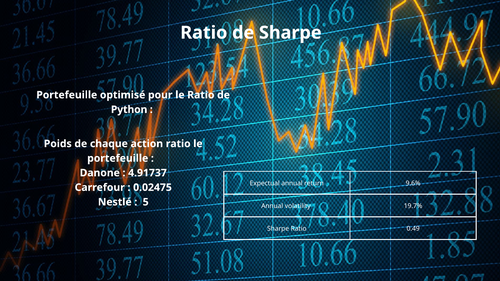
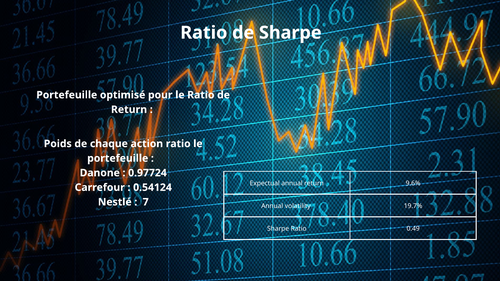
Python at (129, 110): Python -> Return
4.91737: 4.91737 -> 0.97724
0.02475: 0.02475 -> 0.54124
5: 5 -> 7
